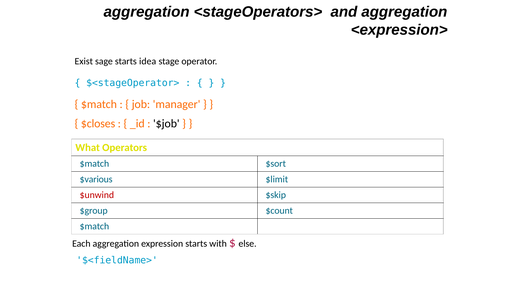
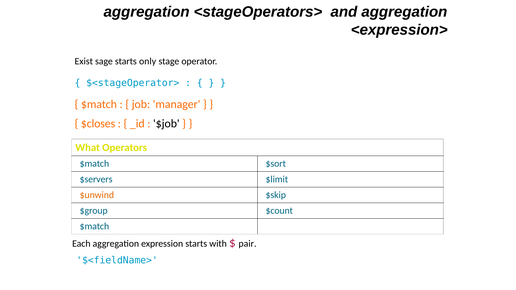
idea: idea -> only
$various: $various -> $servers
$unwind colour: red -> orange
else: else -> pair
